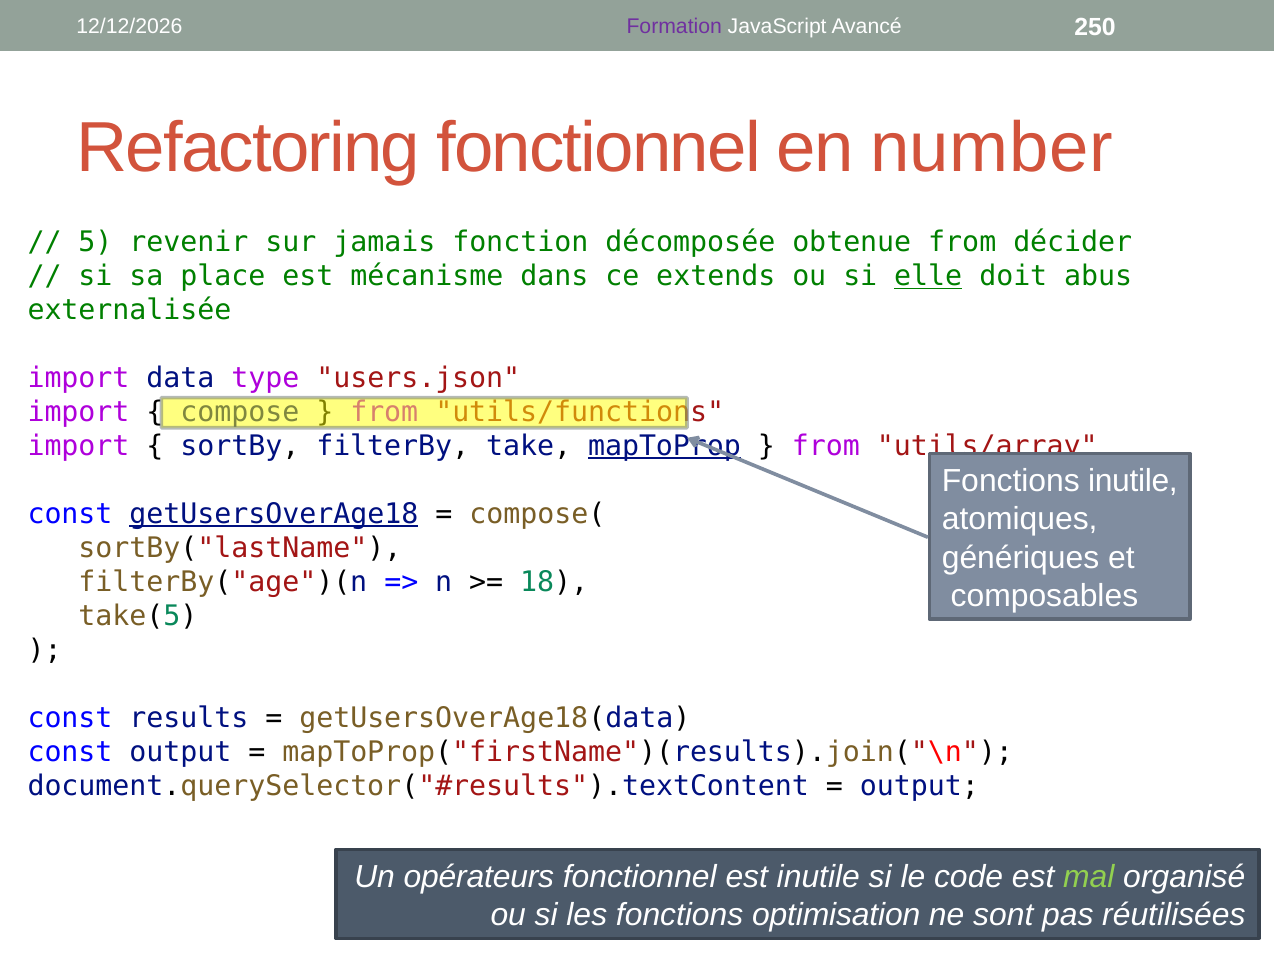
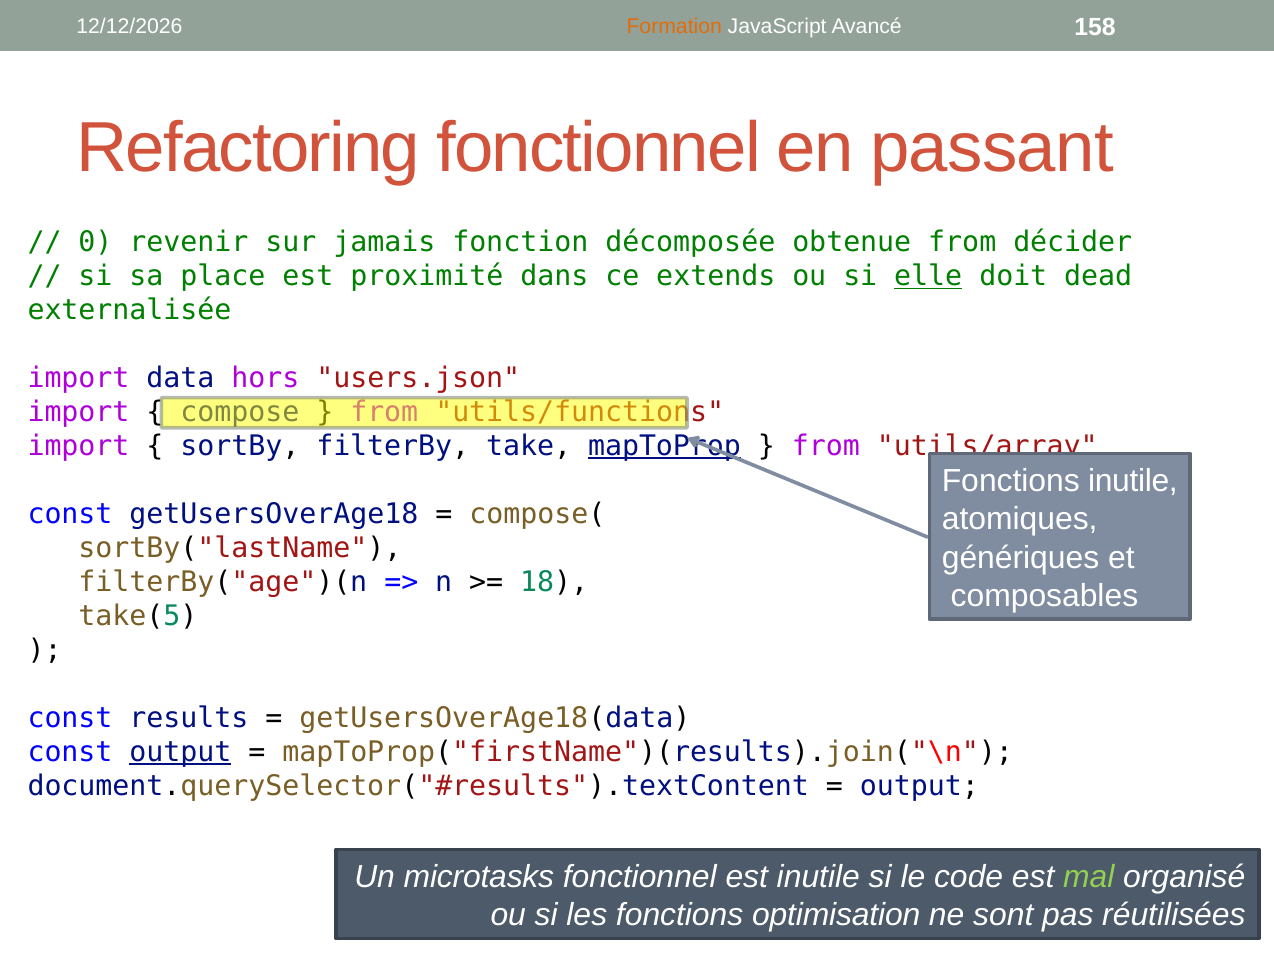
Formation colour: purple -> orange
250: 250 -> 158
number: number -> passant
5: 5 -> 0
mécanisme: mécanisme -> proximité
abus: abus -> dead
type: type -> hors
getUsersOverAge18 underline: present -> none
output at (180, 752) underline: none -> present
opérateurs: opérateurs -> microtasks
